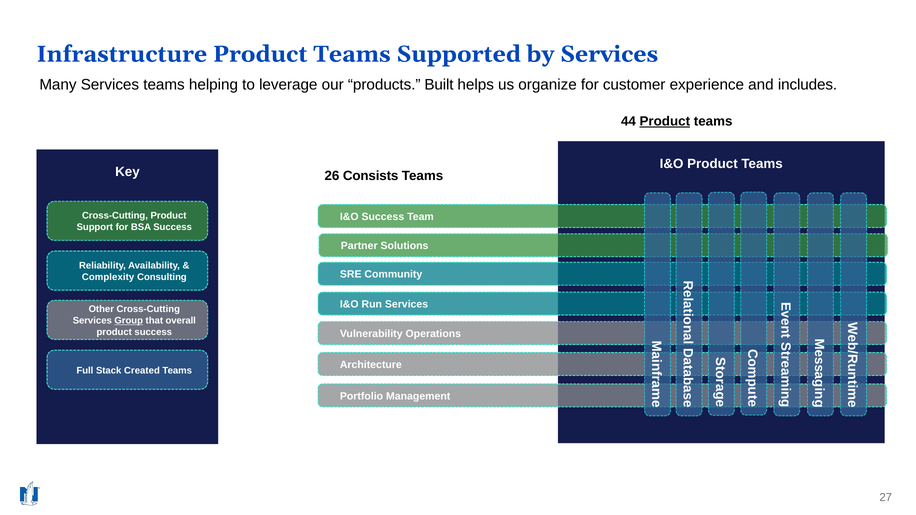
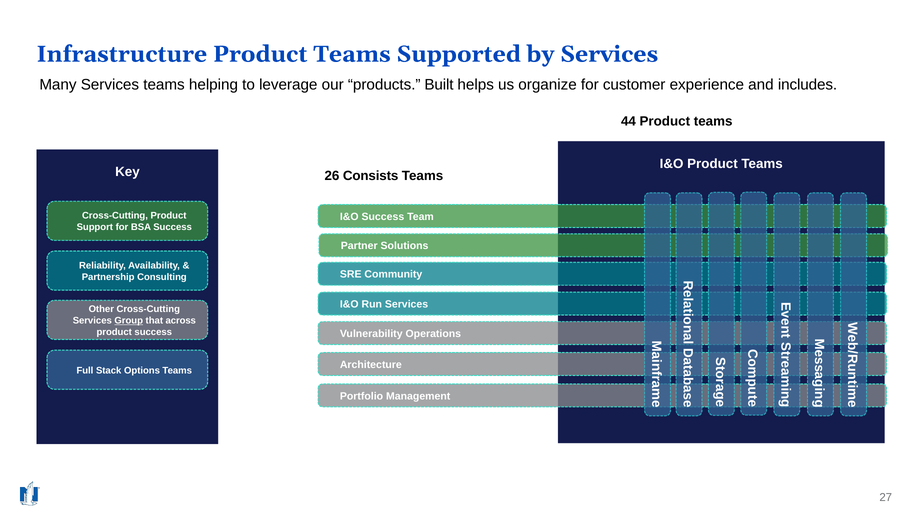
Product at (665, 121) underline: present -> none
Complexity: Complexity -> Partnership
overall: overall -> across
Created: Created -> Options
